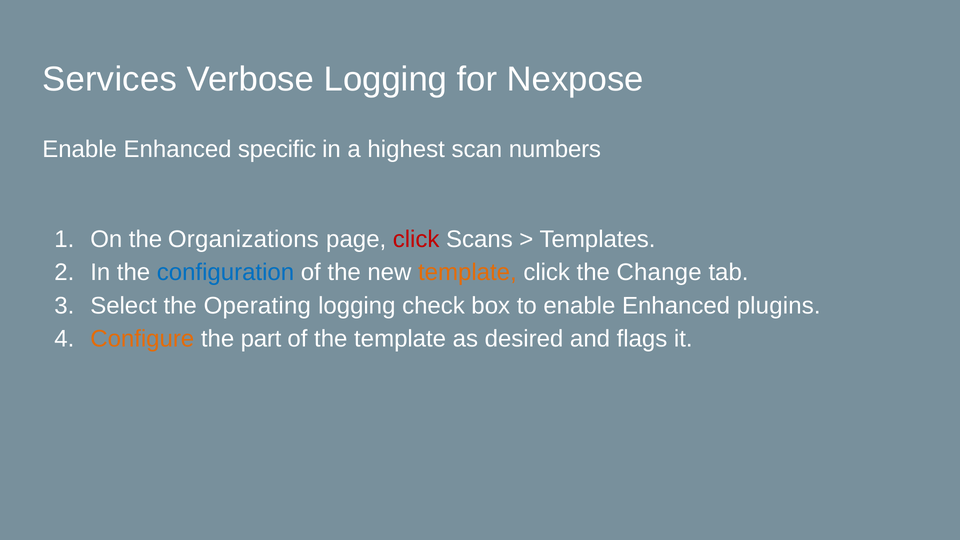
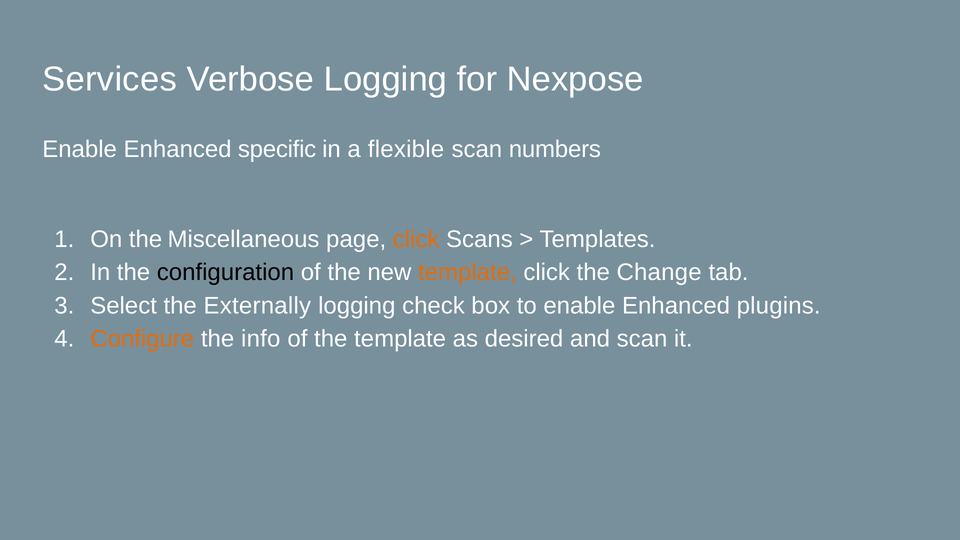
highest: highest -> flexible
Organizations: Organizations -> Miscellaneous
click at (416, 239) colour: red -> orange
configuration colour: blue -> black
Operating: Operating -> Externally
part: part -> info
and flags: flags -> scan
